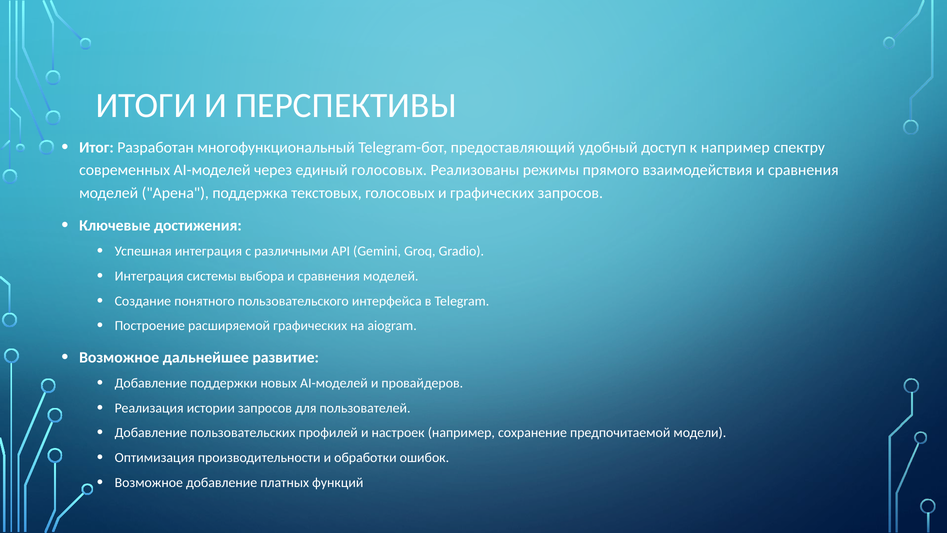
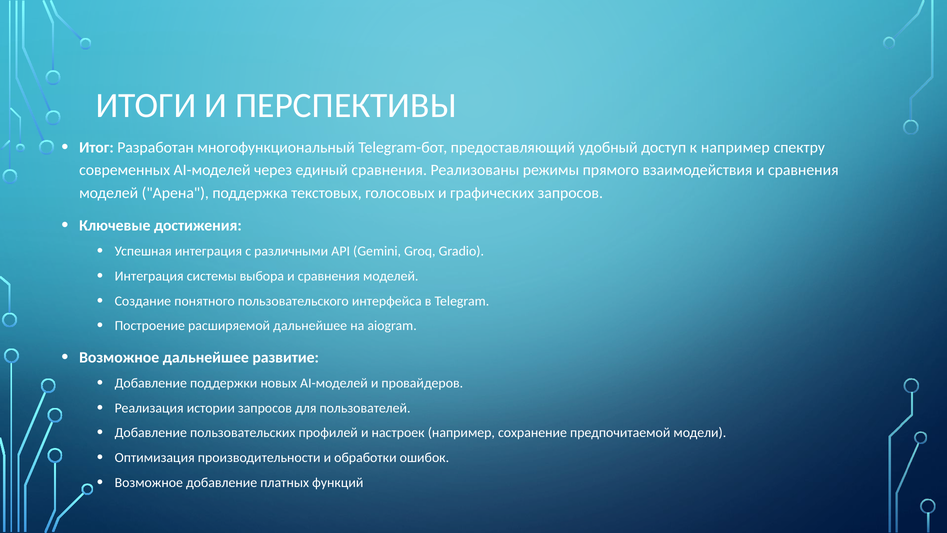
единый голосовых: голосовых -> сравнения
расширяемой графических: графических -> дальнейшее
